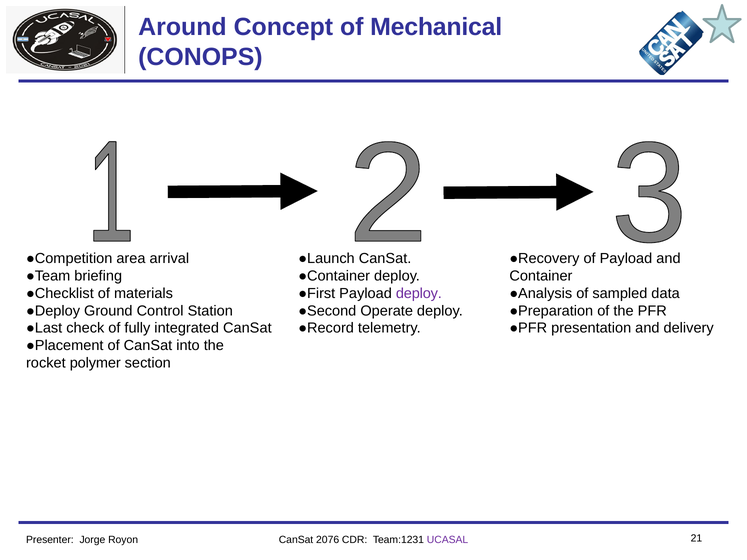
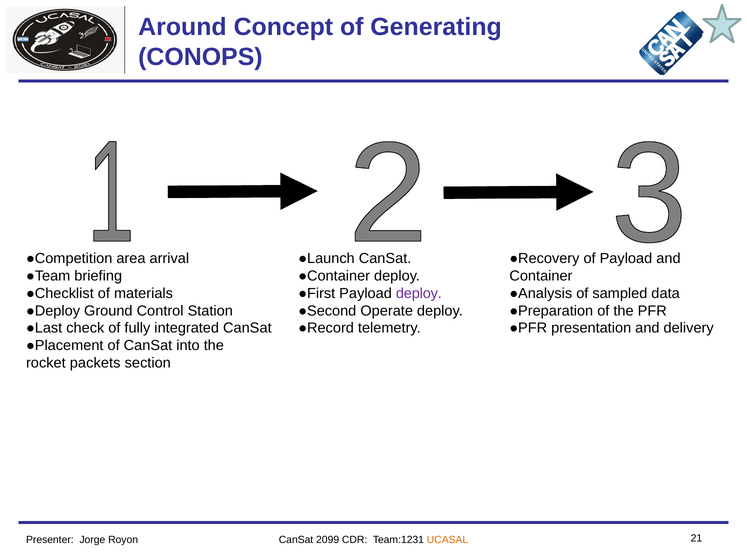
Mechanical: Mechanical -> Generating
polymer: polymer -> packets
2076: 2076 -> 2099
UCASAL colour: purple -> orange
